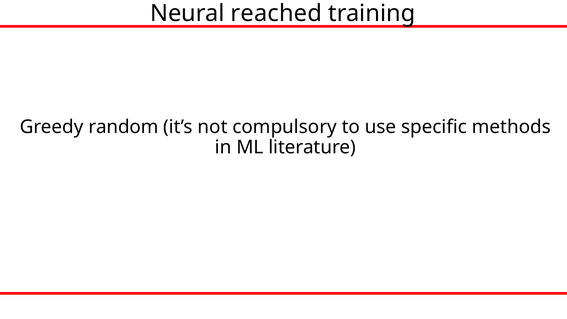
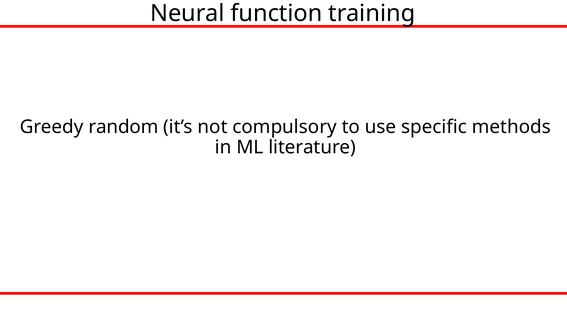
reached: reached -> function
